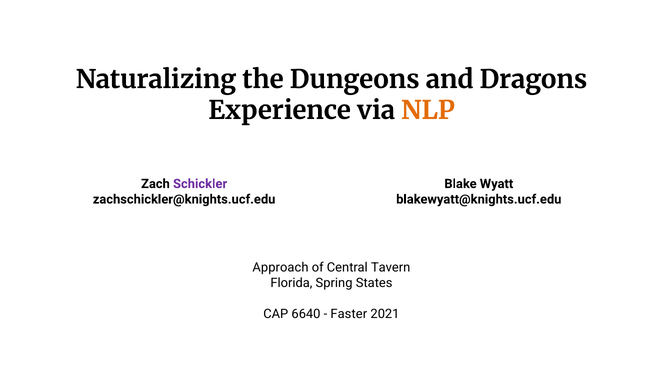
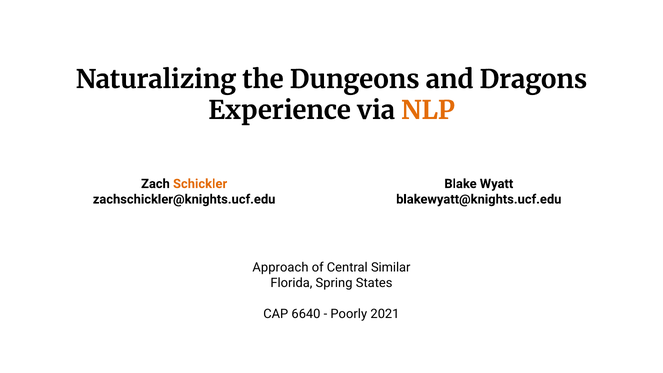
Schickler colour: purple -> orange
Tavern: Tavern -> Similar
Faster: Faster -> Poorly
